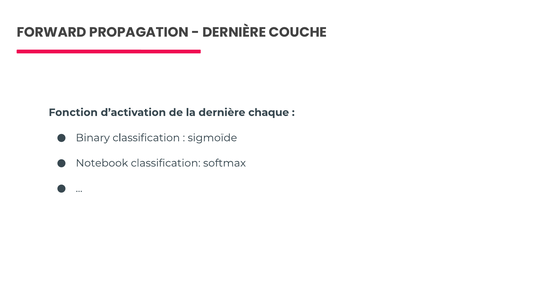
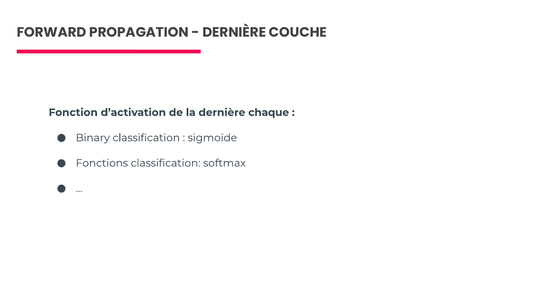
Notebook: Notebook -> Fonctions
